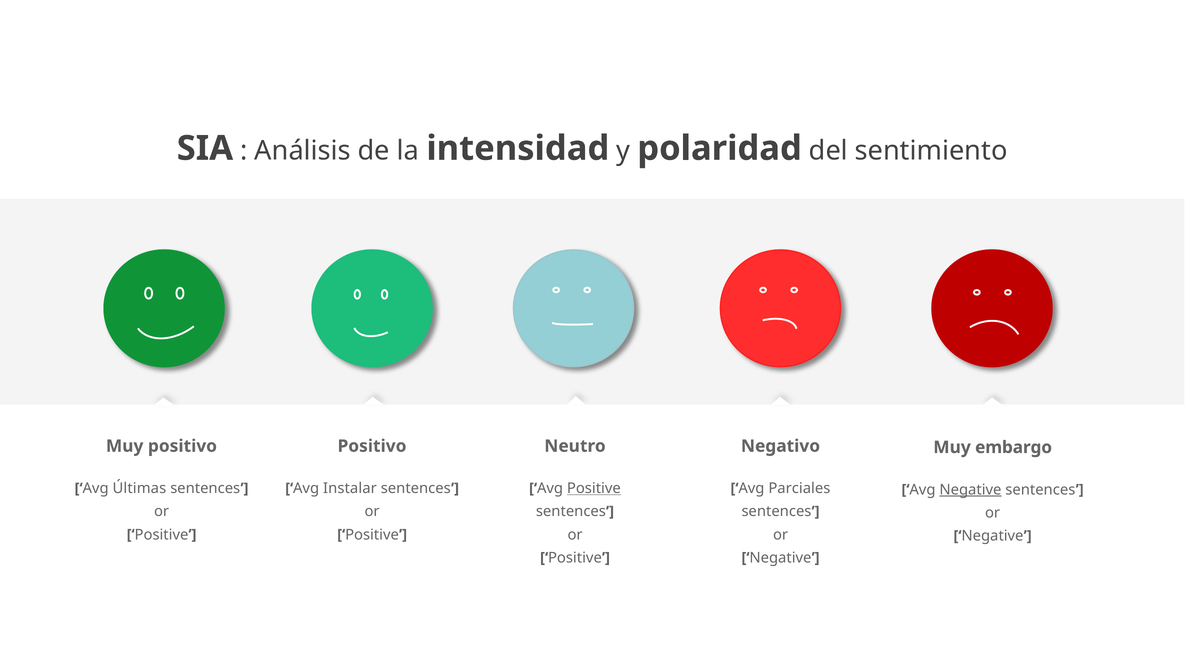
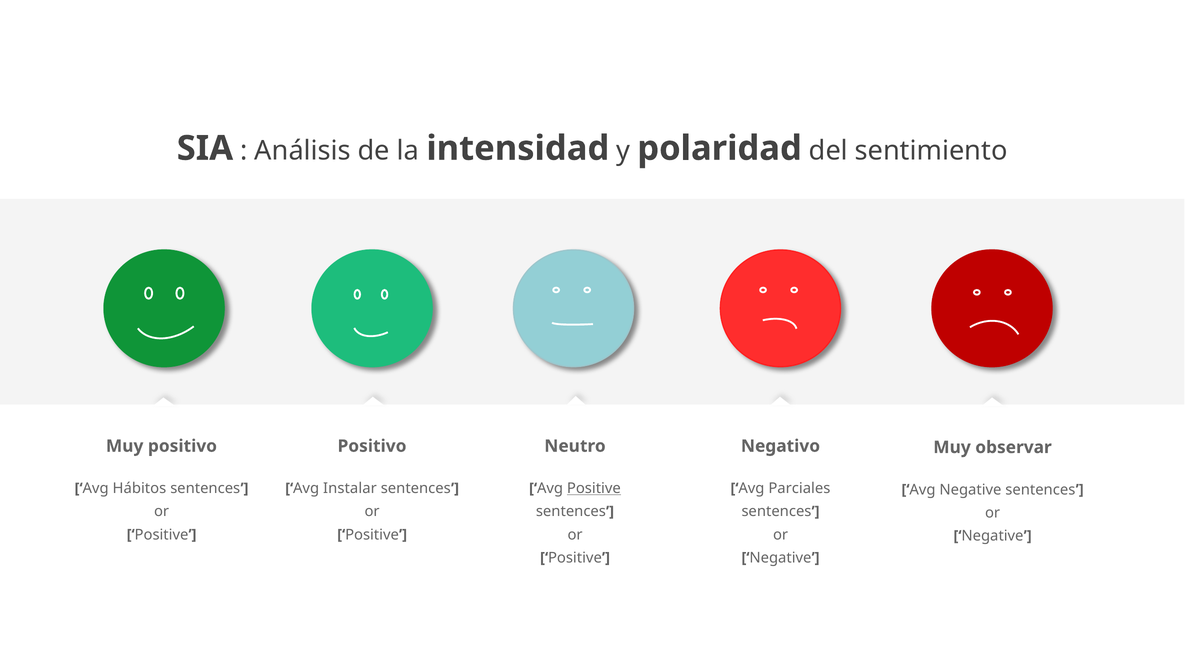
embargo: embargo -> observar
Últimas: Últimas -> Hábitos
Negative at (970, 490) underline: present -> none
